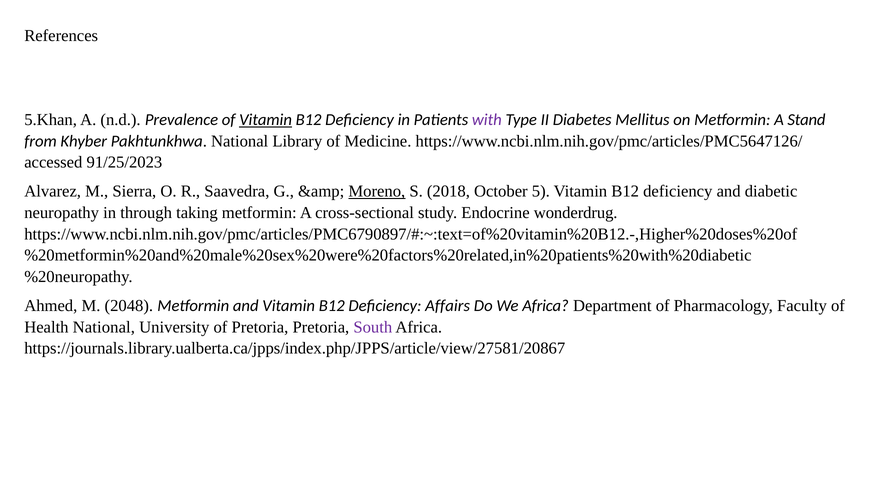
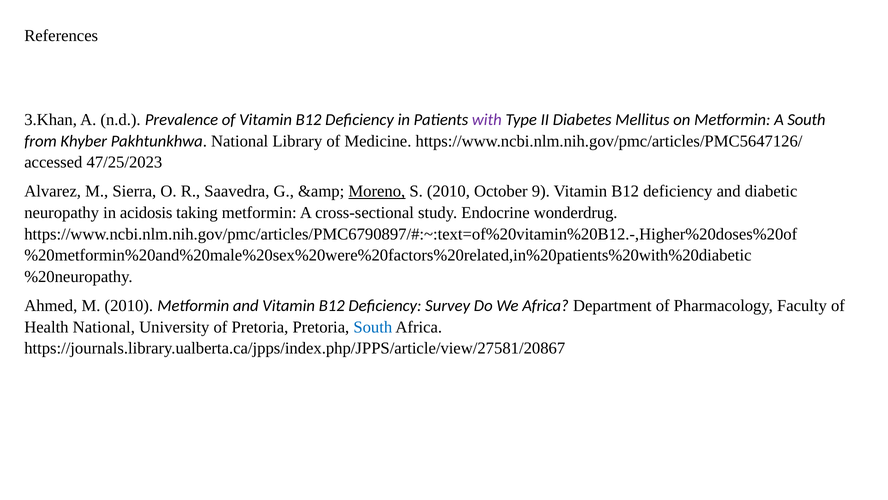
5.Khan: 5.Khan -> 3.Khan
Vitamin at (266, 120) underline: present -> none
A Stand: Stand -> South
91/25/2023: 91/25/2023 -> 47/25/2023
S 2018: 2018 -> 2010
5: 5 -> 9
through: through -> acidosis
M 2048: 2048 -> 2010
Affairs: Affairs -> Survey
South at (373, 327) colour: purple -> blue
